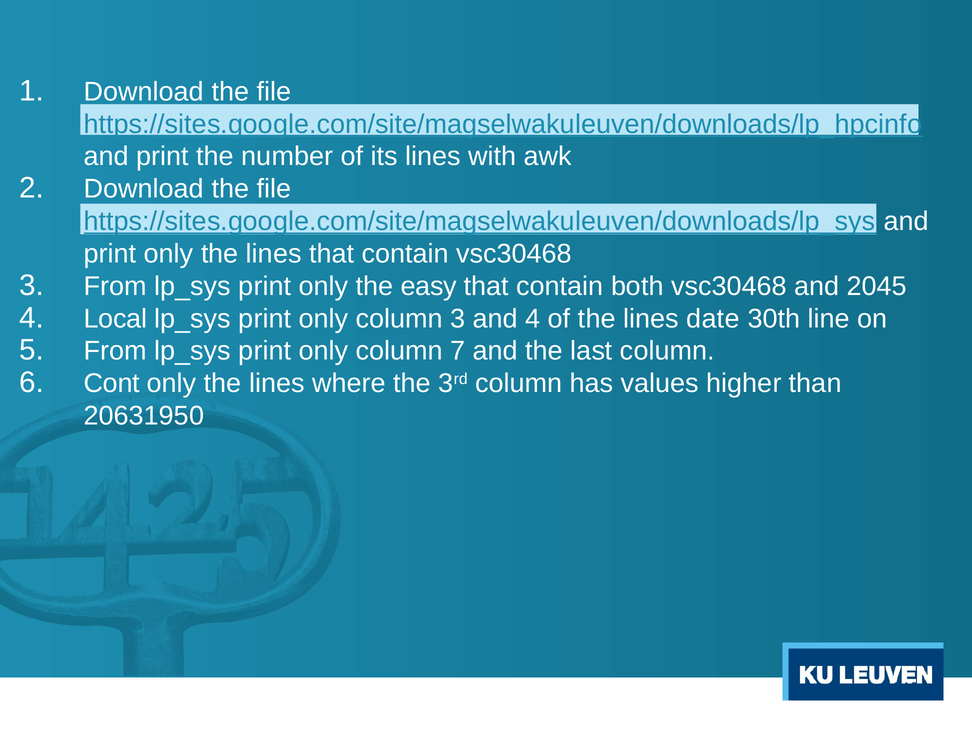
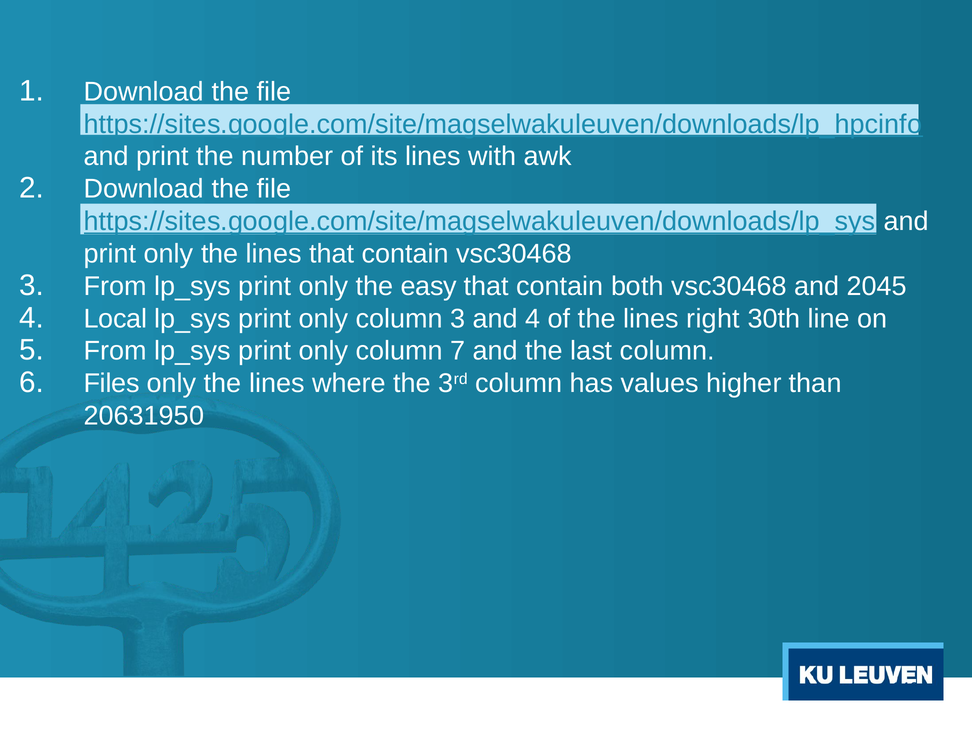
date: date -> right
Cont: Cont -> Files
